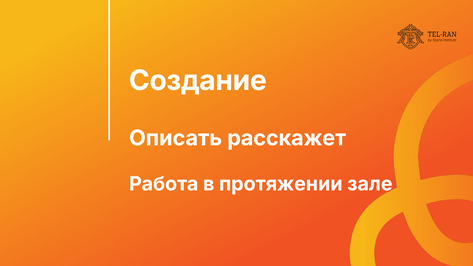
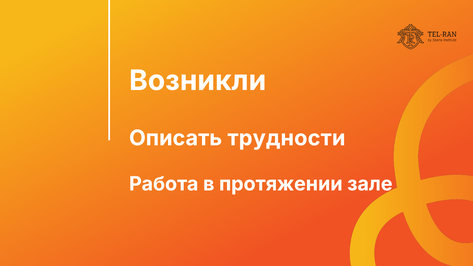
Создание: Создание -> Возникли
расскажет: расскажет -> трудности
